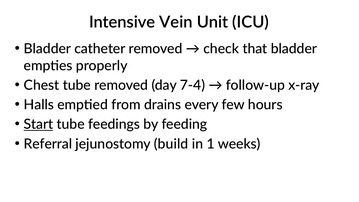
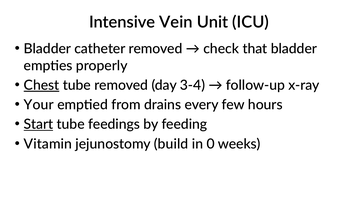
Chest underline: none -> present
7-4: 7-4 -> 3-4
Halls: Halls -> Your
Referral: Referral -> Vitamin
1: 1 -> 0
